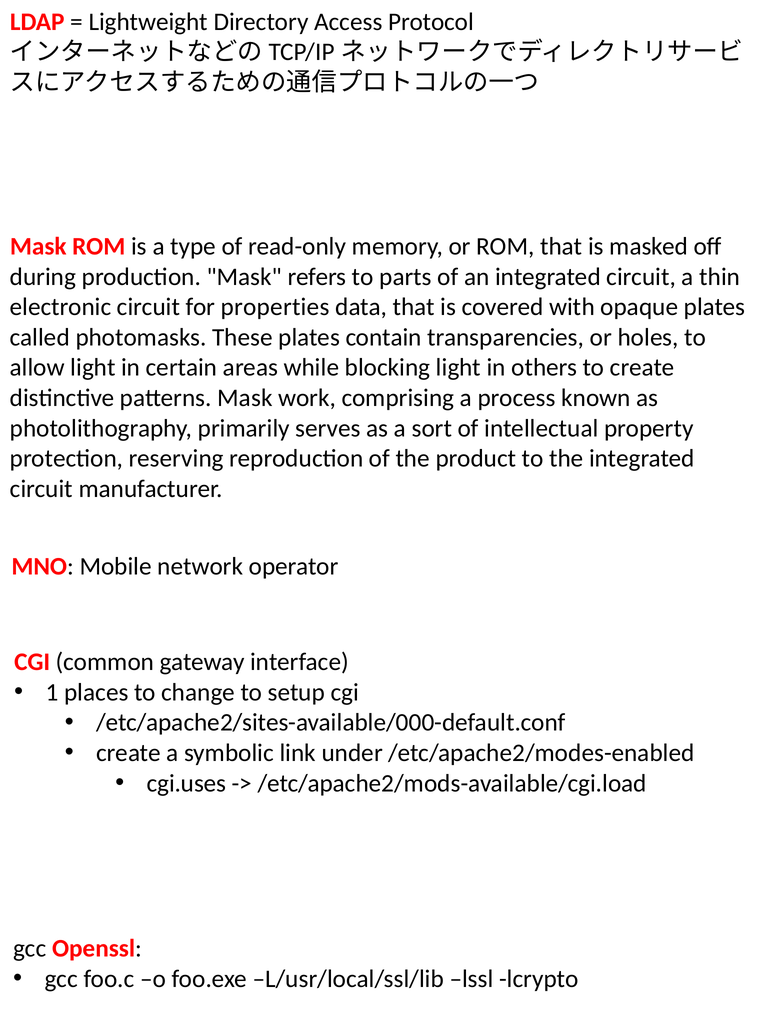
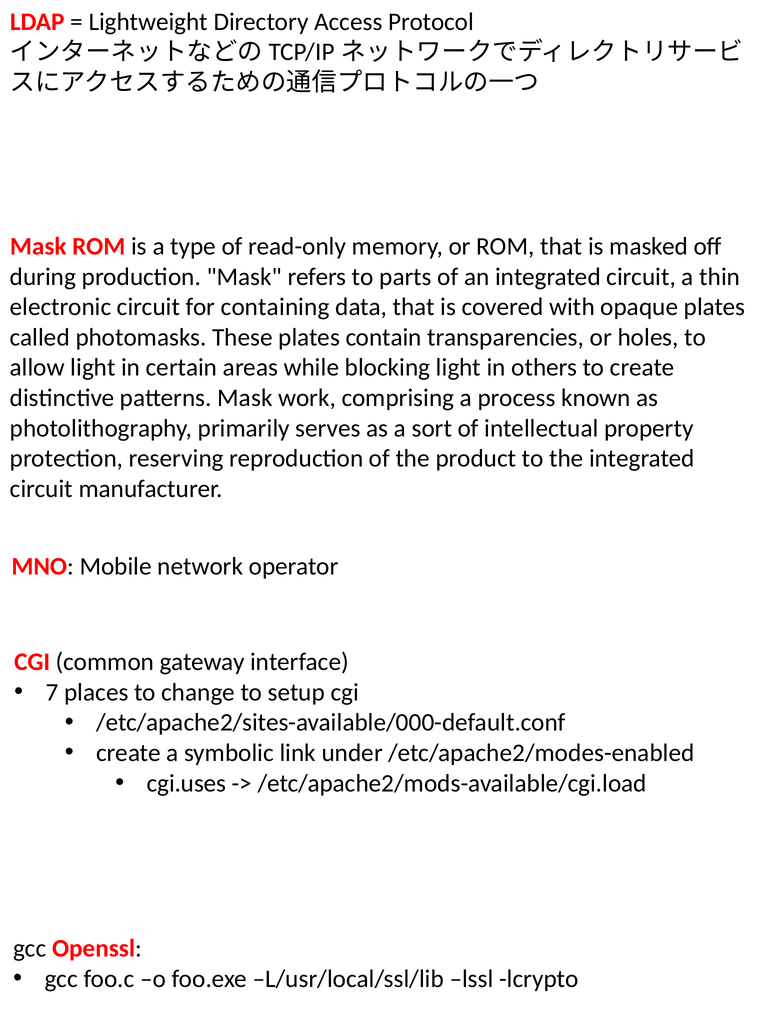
properties: properties -> containing
1: 1 -> 7
